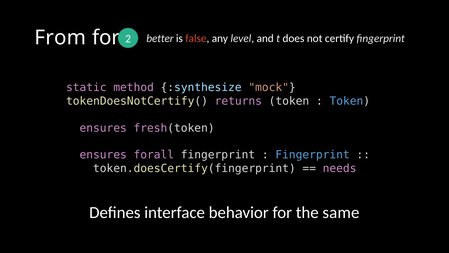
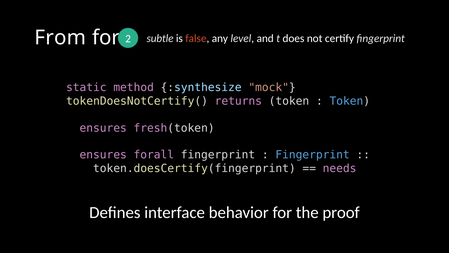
better: better -> subtle
same: same -> proof
